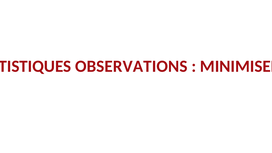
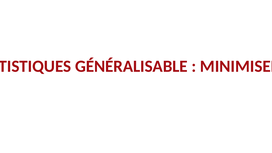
OBSERVATIONS: OBSERVATIONS -> GÉNÉRALISABLE
